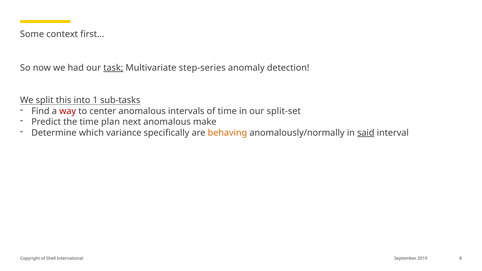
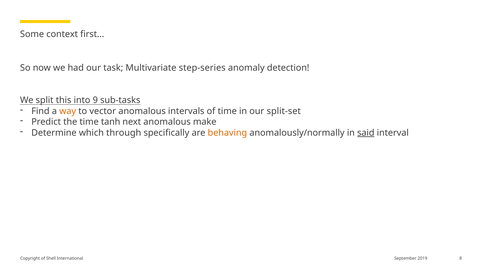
task underline: present -> none
1: 1 -> 9
way colour: red -> orange
center: center -> vector
plan: plan -> tanh
variance: variance -> through
